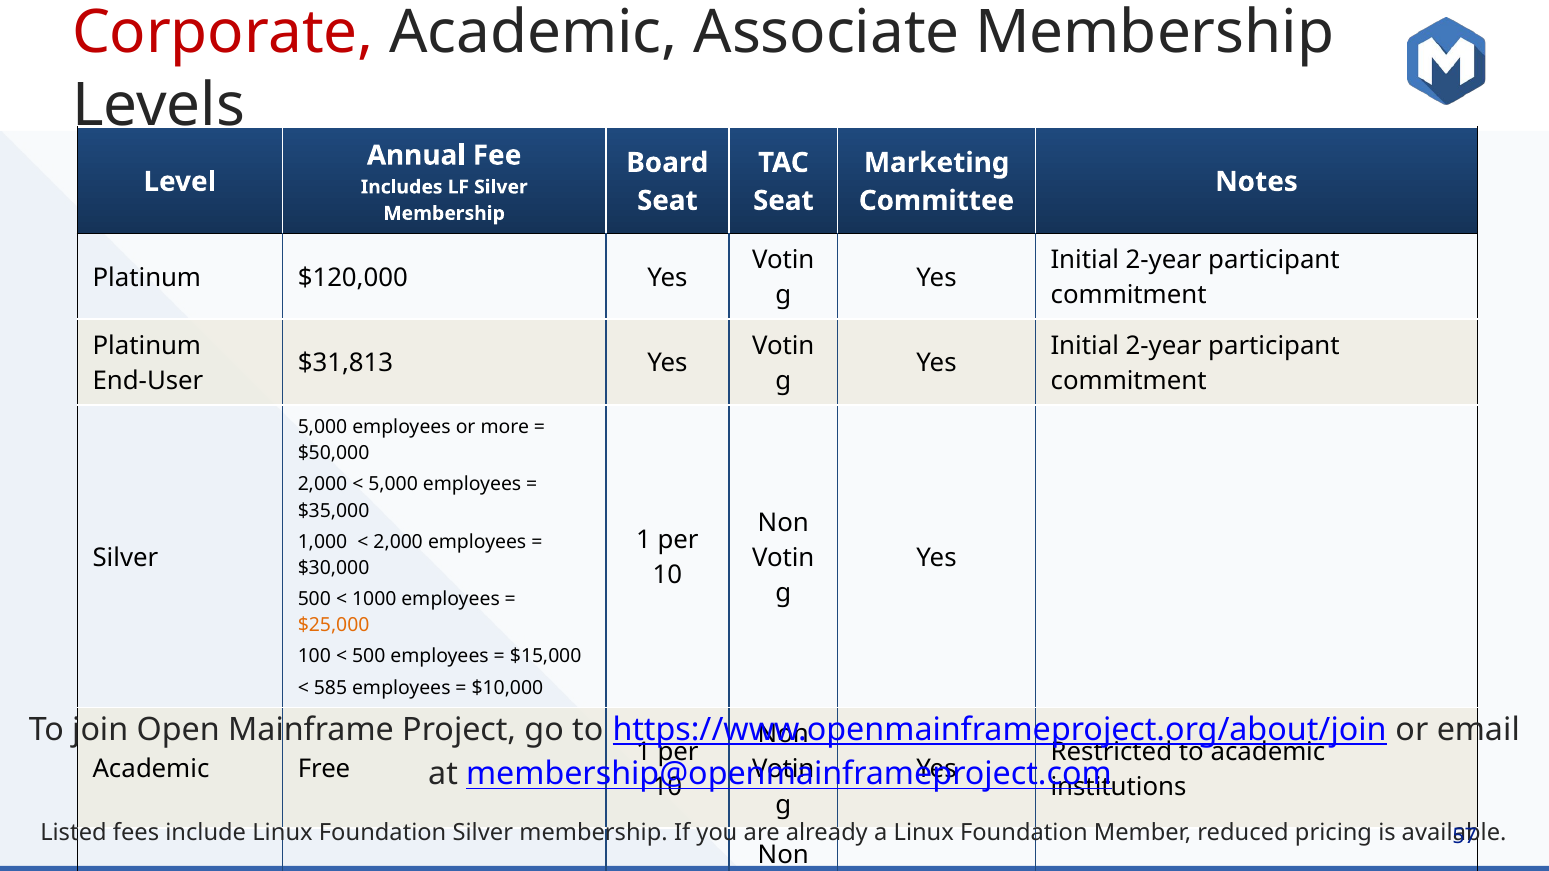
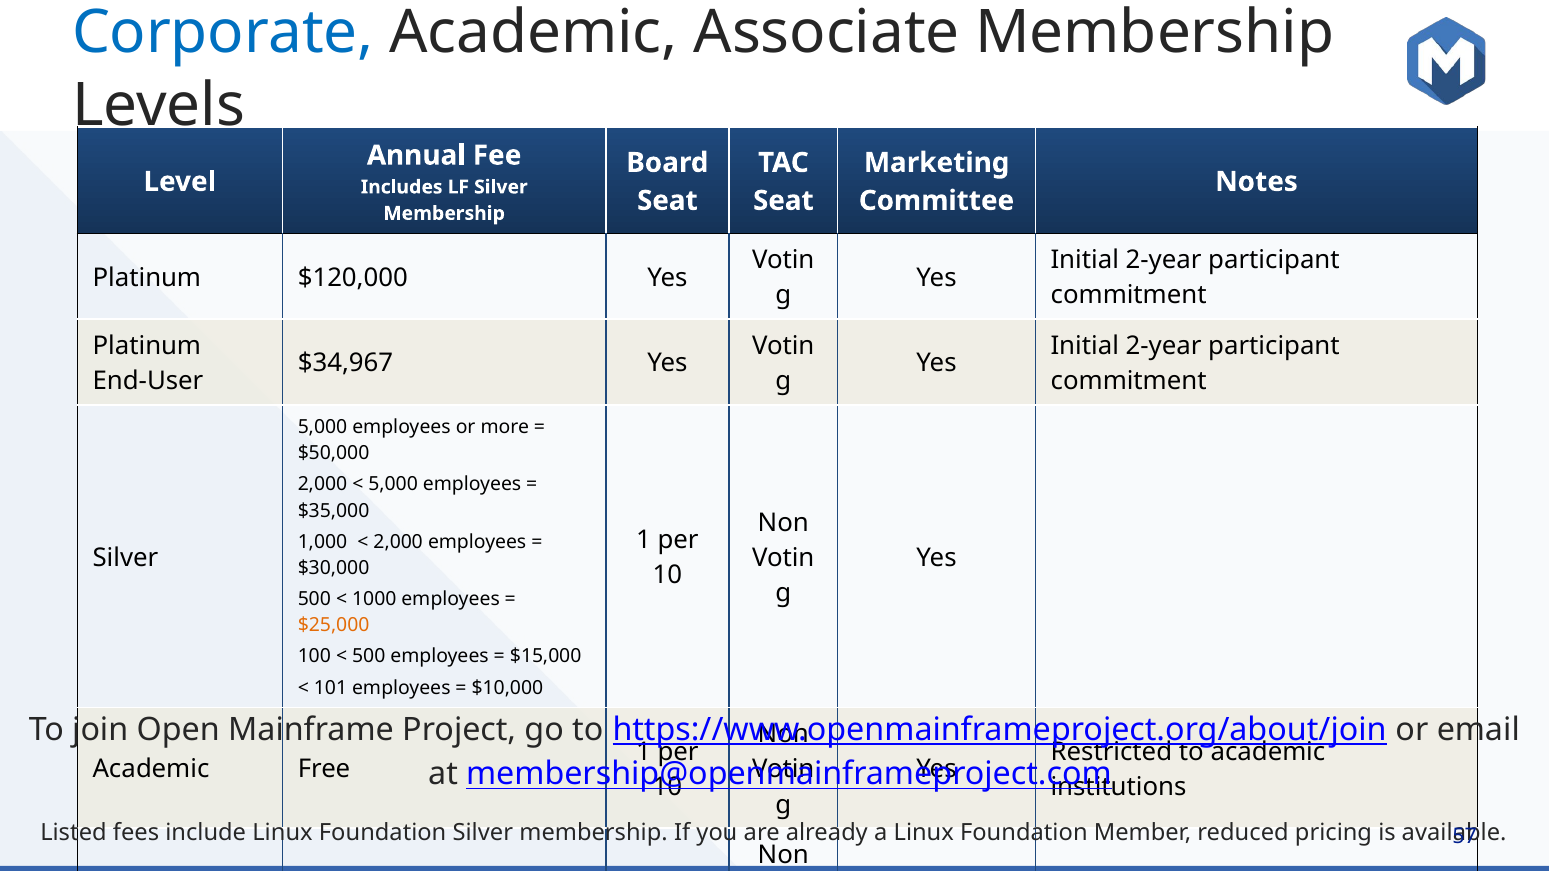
Corporate colour: red -> blue
$31,813: $31,813 -> $34,967
585: 585 -> 101
